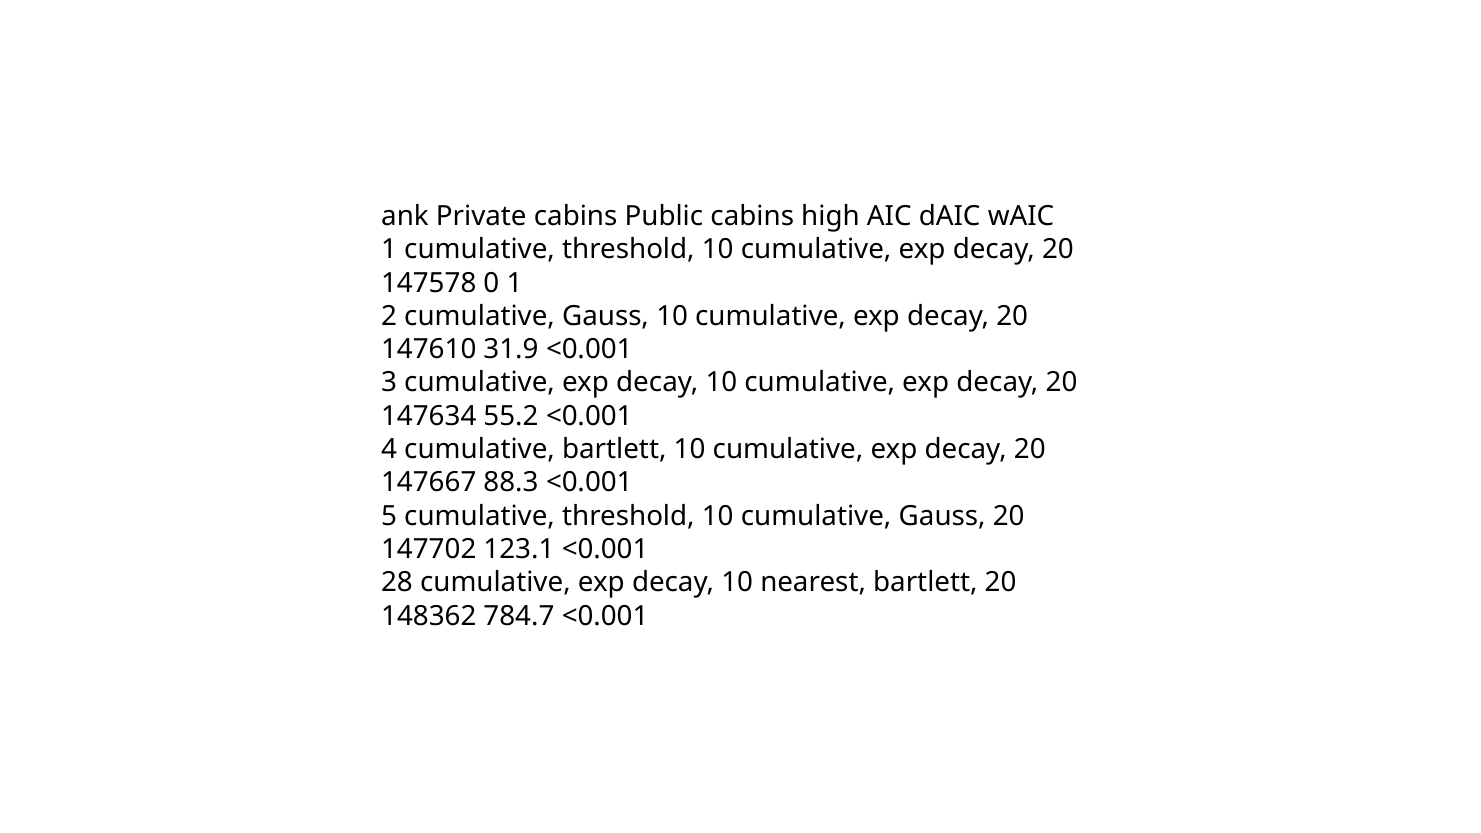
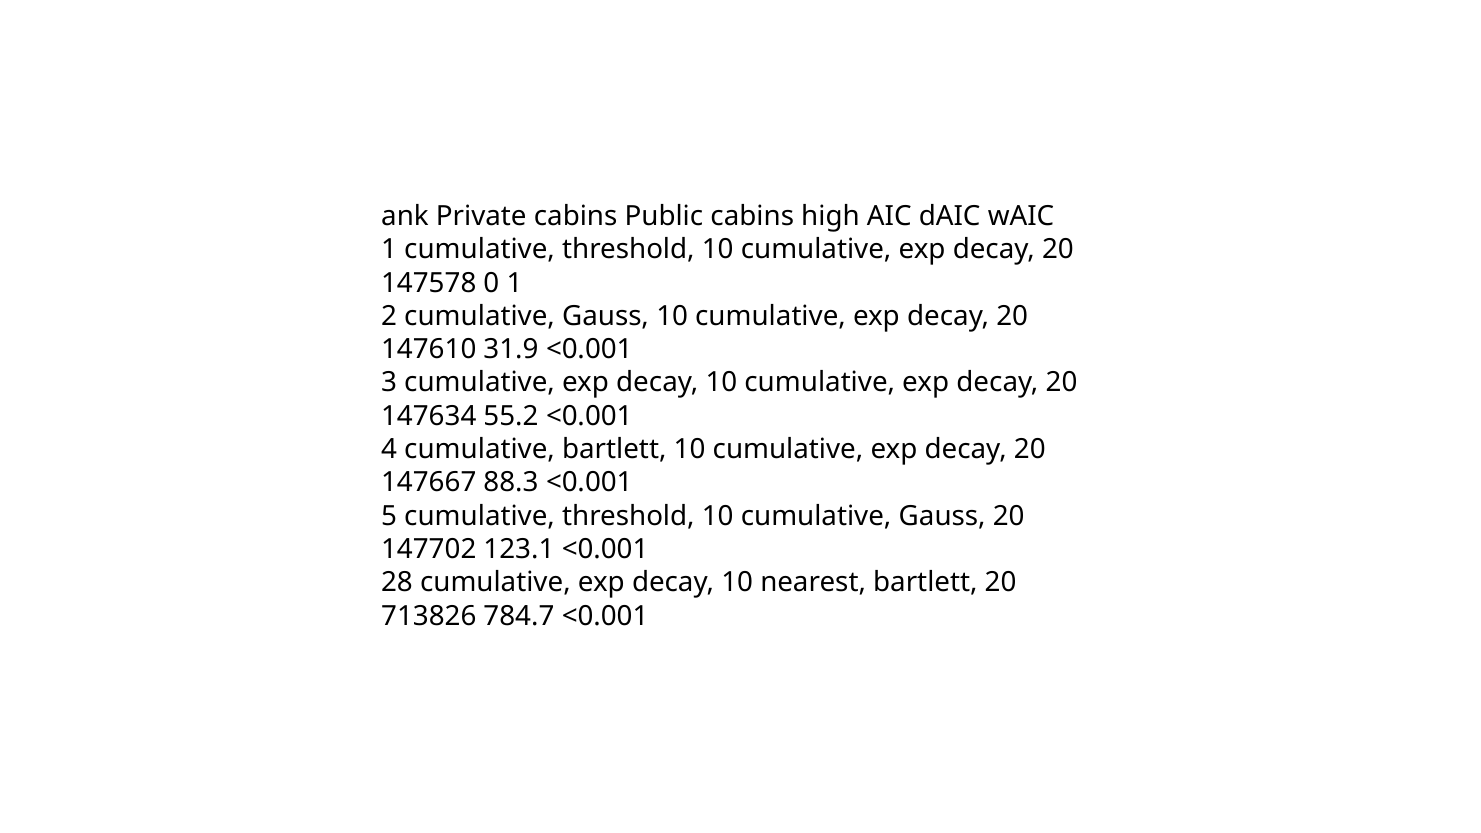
148362: 148362 -> 713826
